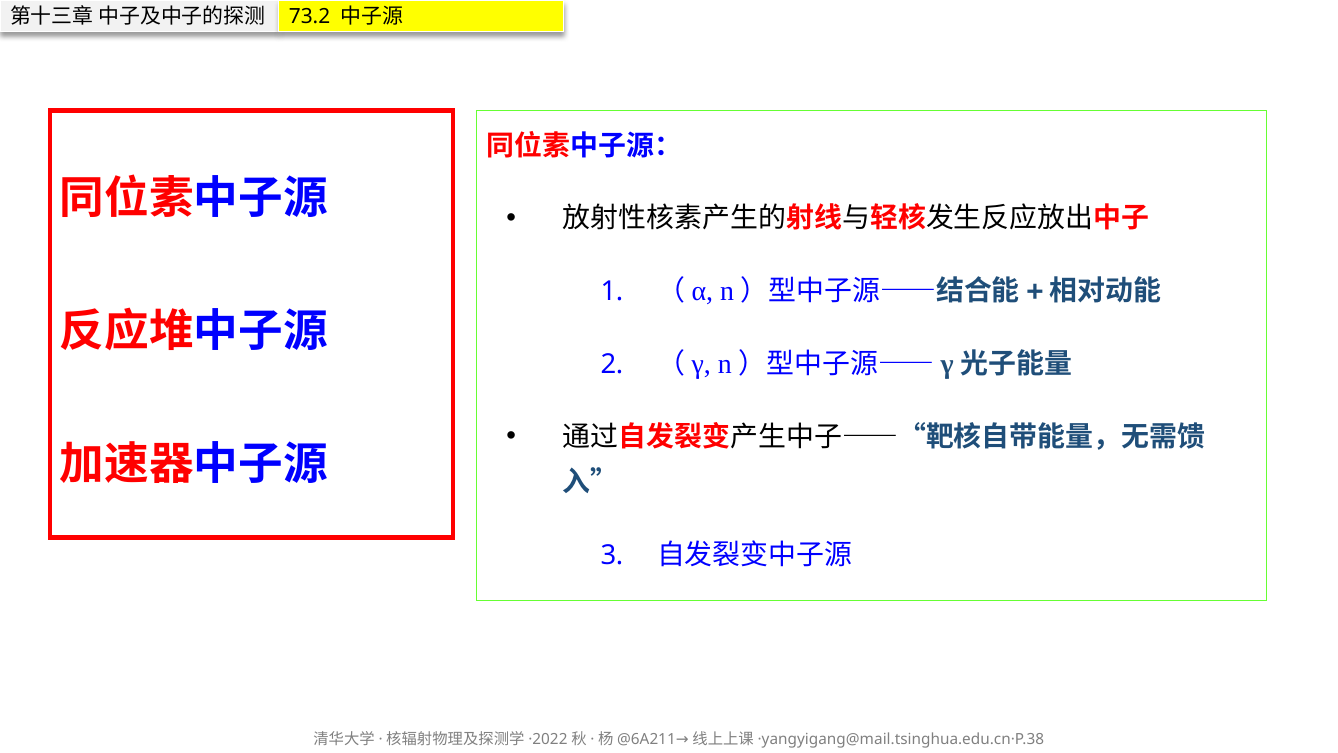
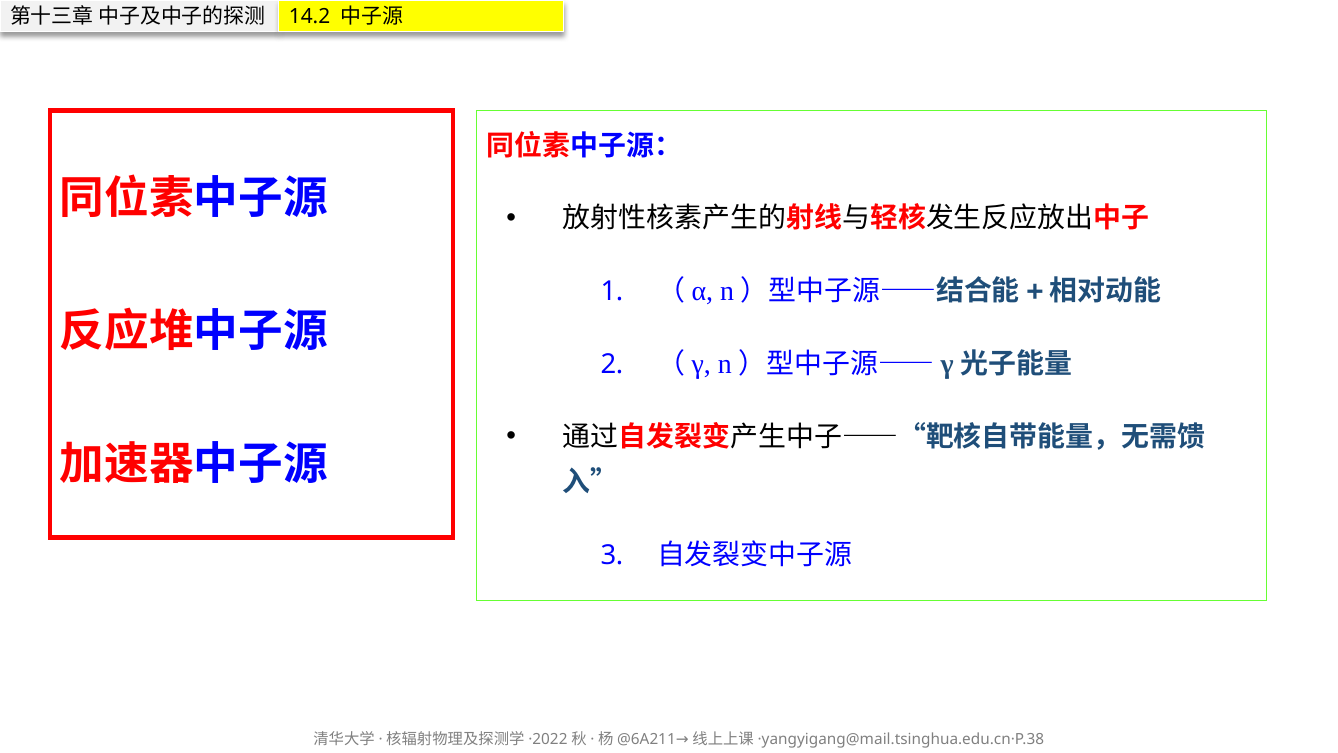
73.2: 73.2 -> 14.2
